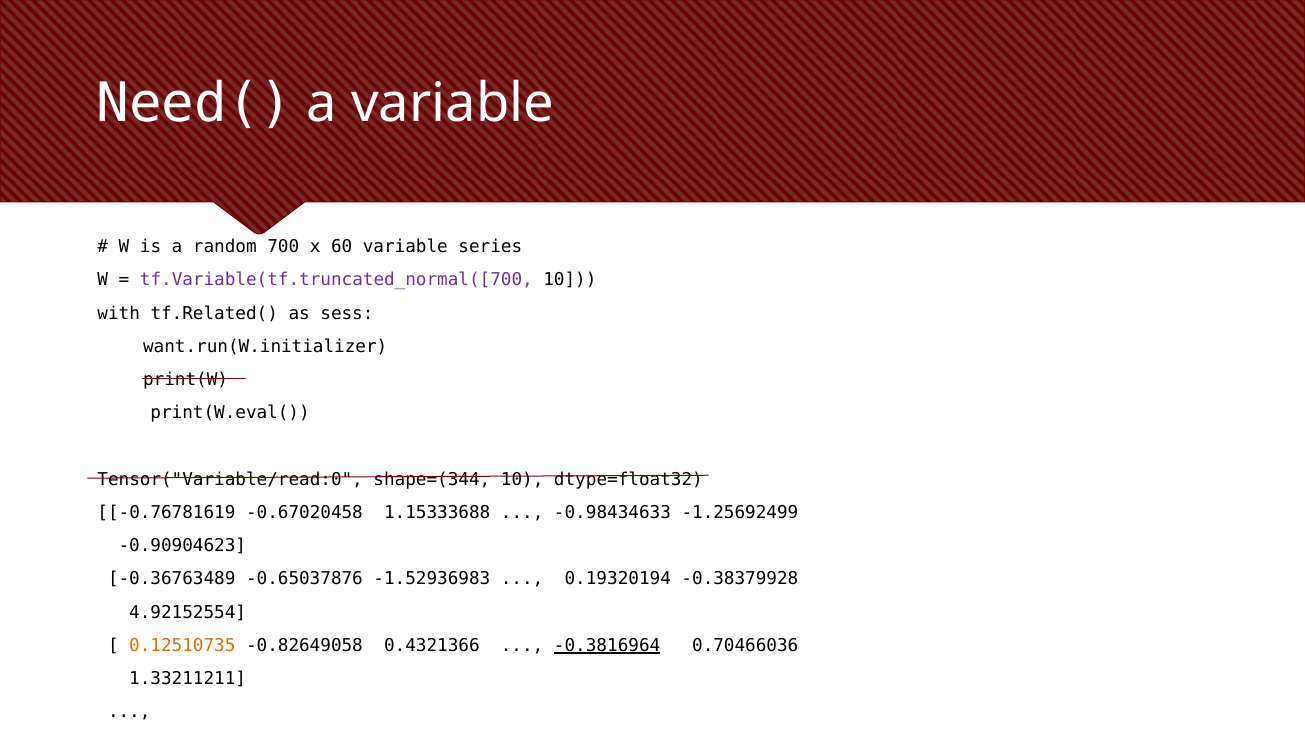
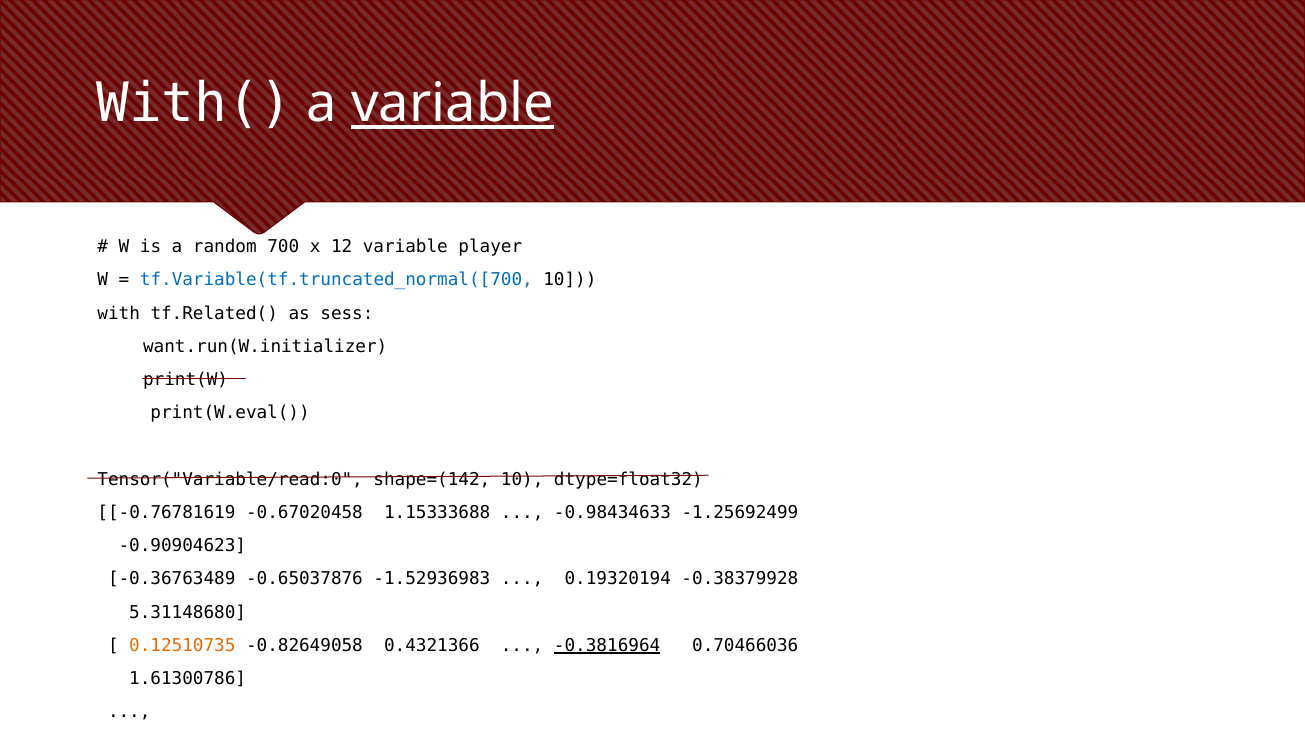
Need(: Need( -> With(
variable at (453, 104) underline: none -> present
60: 60 -> 12
series: series -> player
tf.Variable(tf.truncated_normal([700 colour: purple -> blue
shape=(344: shape=(344 -> shape=(142
4.92152554: 4.92152554 -> 5.31148680
1.33211211: 1.33211211 -> 1.61300786
